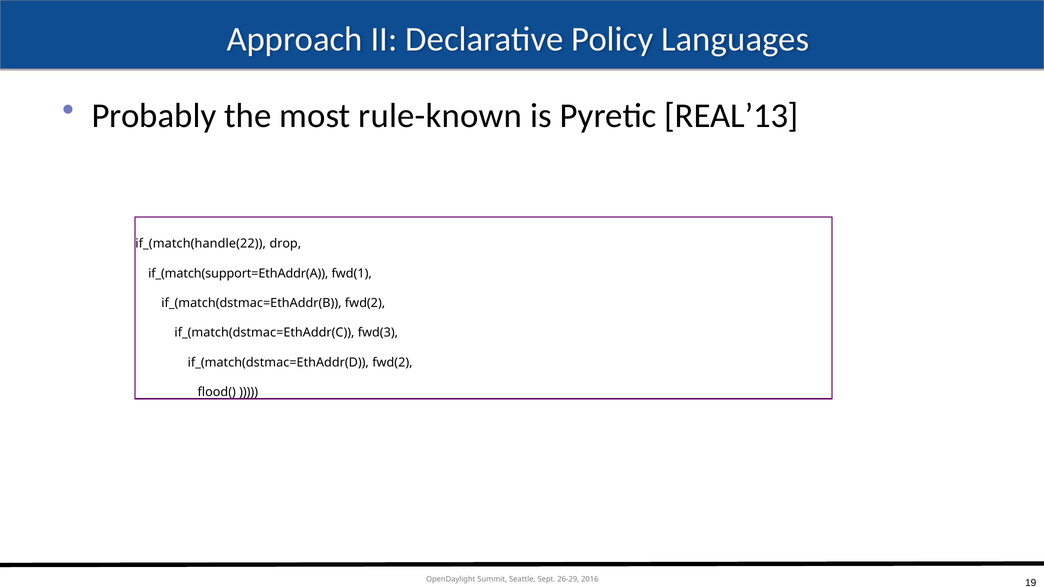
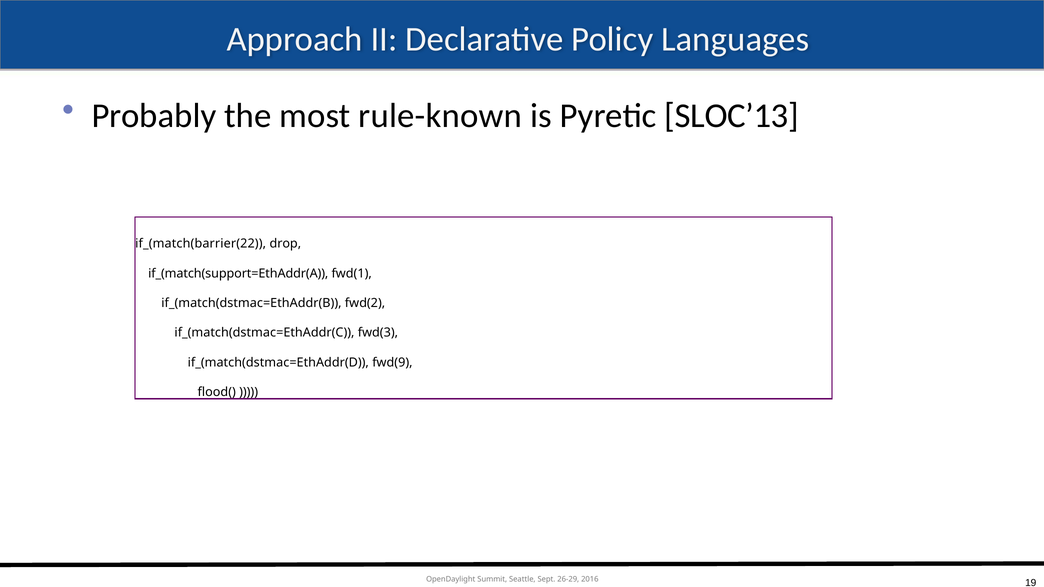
REAL’13: REAL’13 -> SLOC’13
if_(match(handle(22: if_(match(handle(22 -> if_(match(barrier(22
if_(match(dstmac=EthAddr(D fwd(2: fwd(2 -> fwd(9
